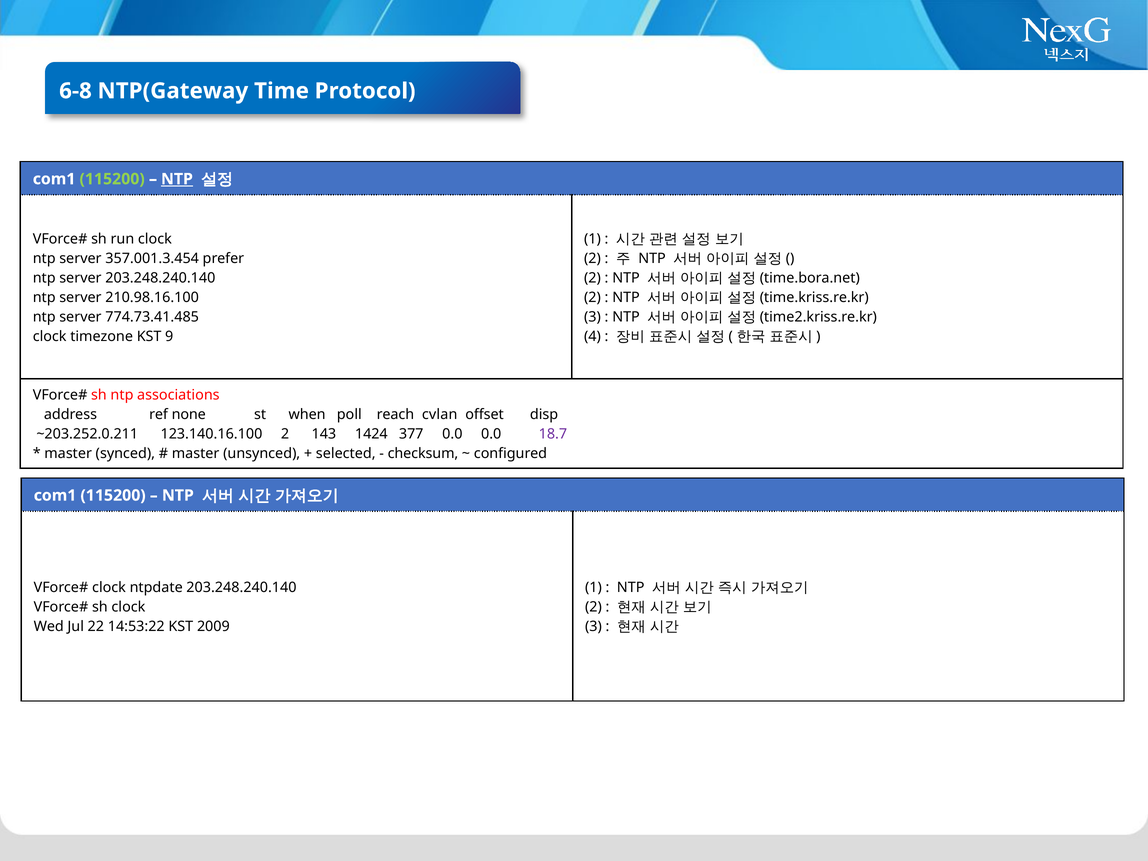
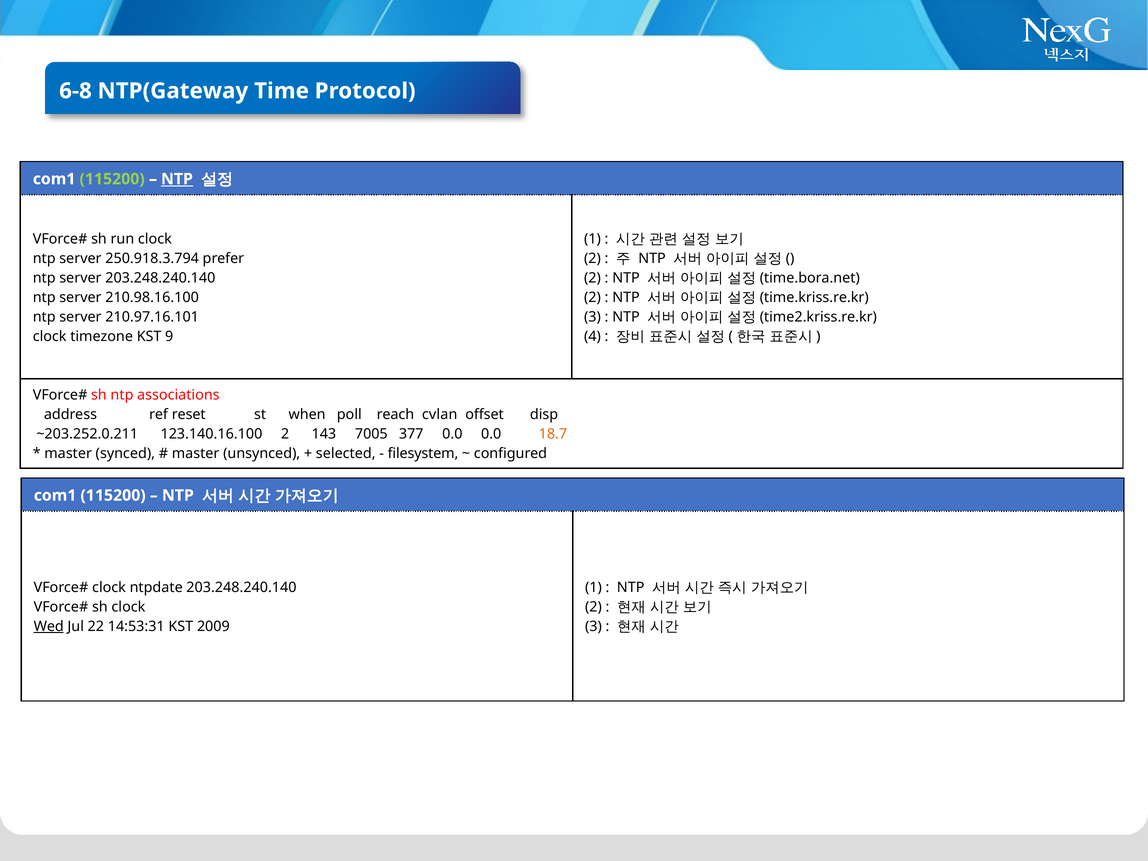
357.001.3.454: 357.001.3.454 -> 250.918.3.794
774.73.41.485: 774.73.41.485 -> 210.97.16.101
none: none -> reset
1424: 1424 -> 7005
18.7 colour: purple -> orange
checksum: checksum -> filesystem
Wed underline: none -> present
14:53:22: 14:53:22 -> 14:53:31
